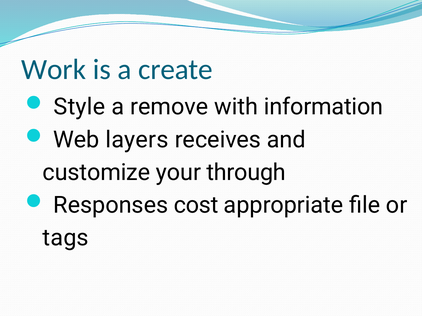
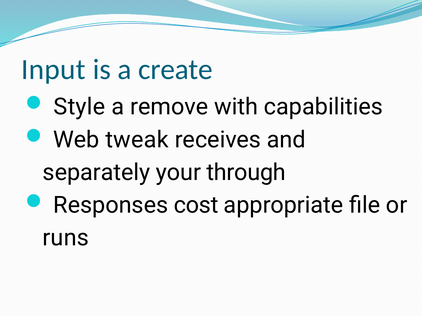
Work: Work -> Input
information: information -> capabilities
layers: layers -> tweak
customize: customize -> separately
tags: tags -> runs
